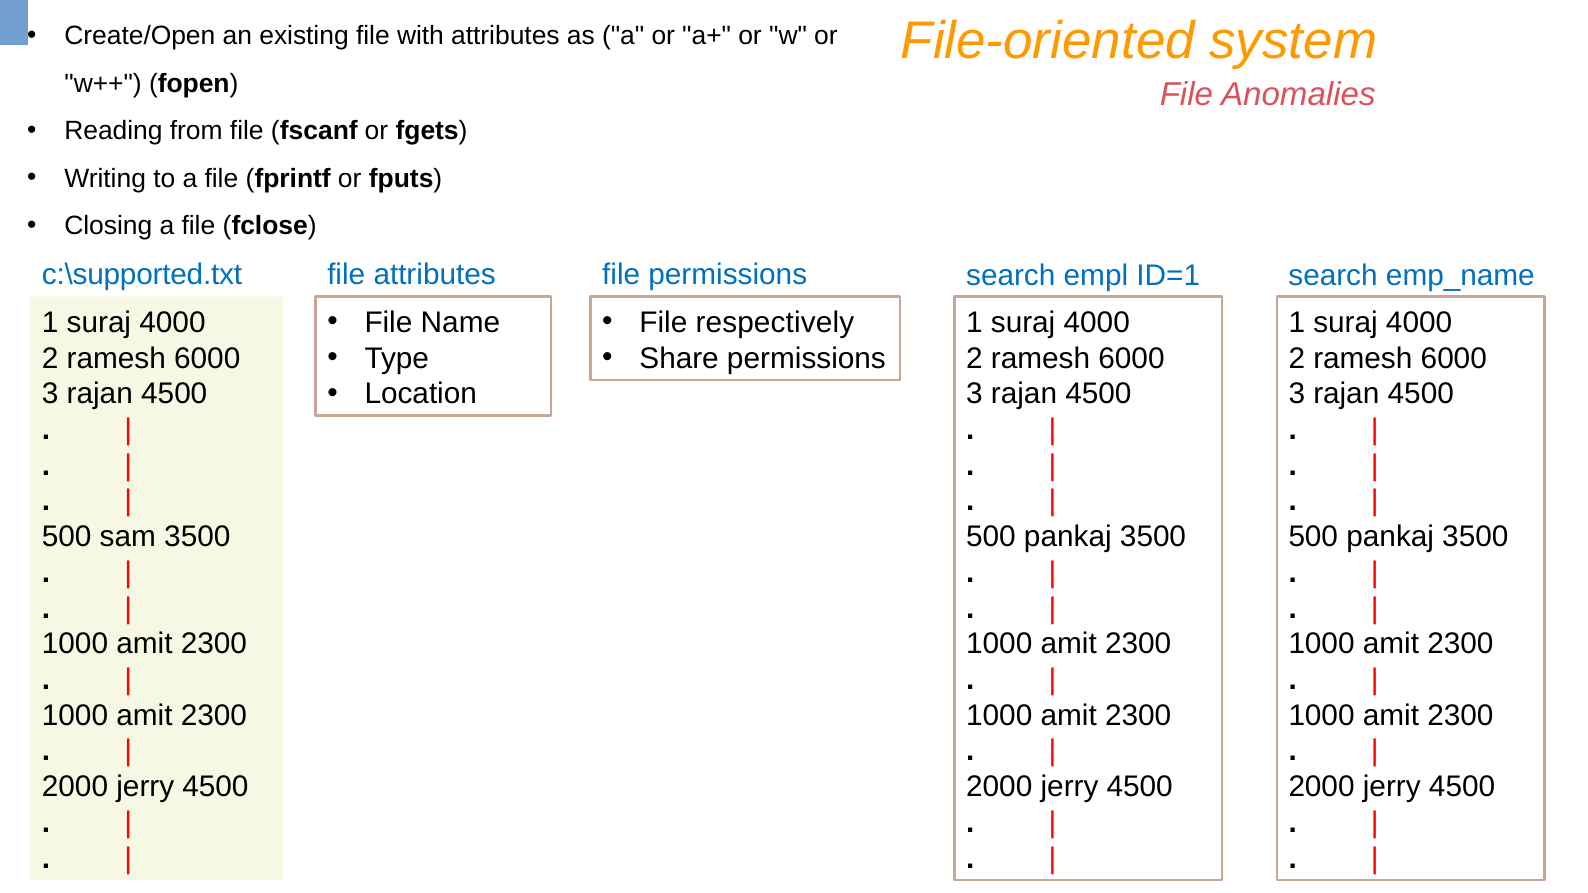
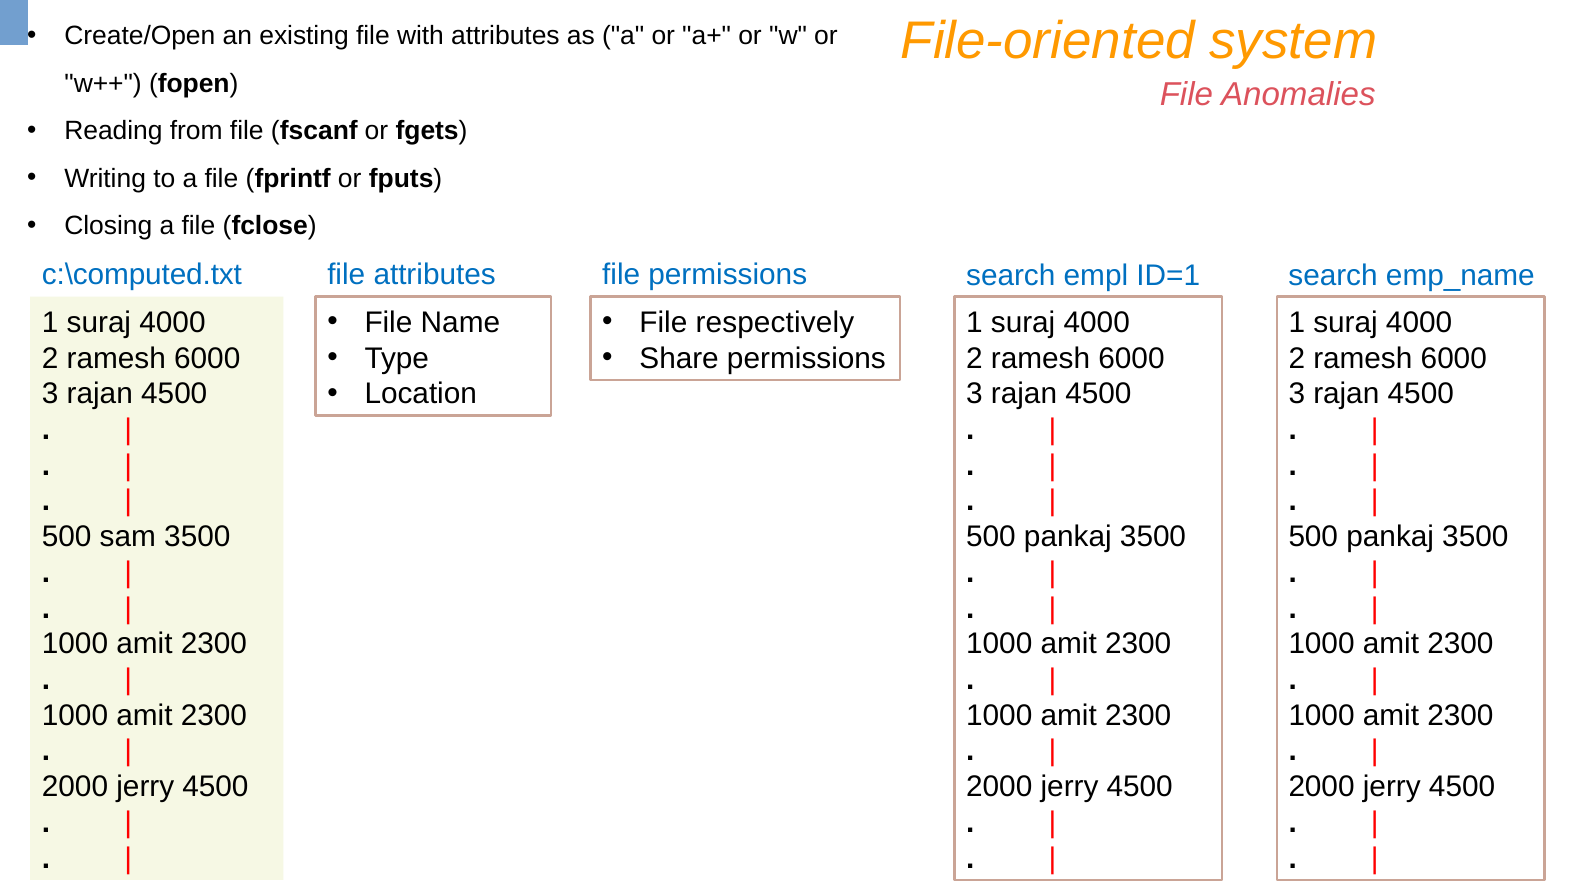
c:\supported.txt: c:\supported.txt -> c:\computed.txt
